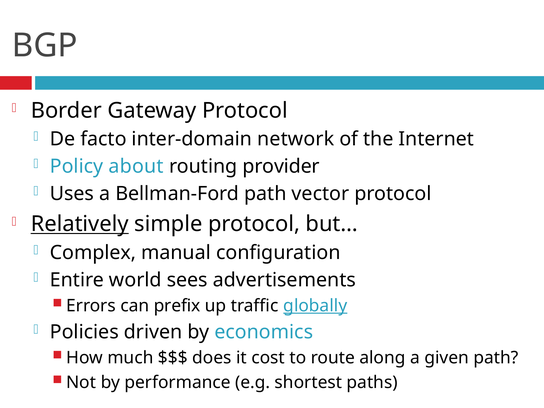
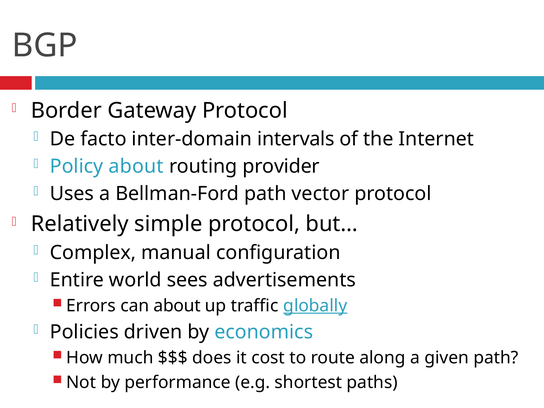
network: network -> intervals
Relatively underline: present -> none
can prefix: prefix -> about
